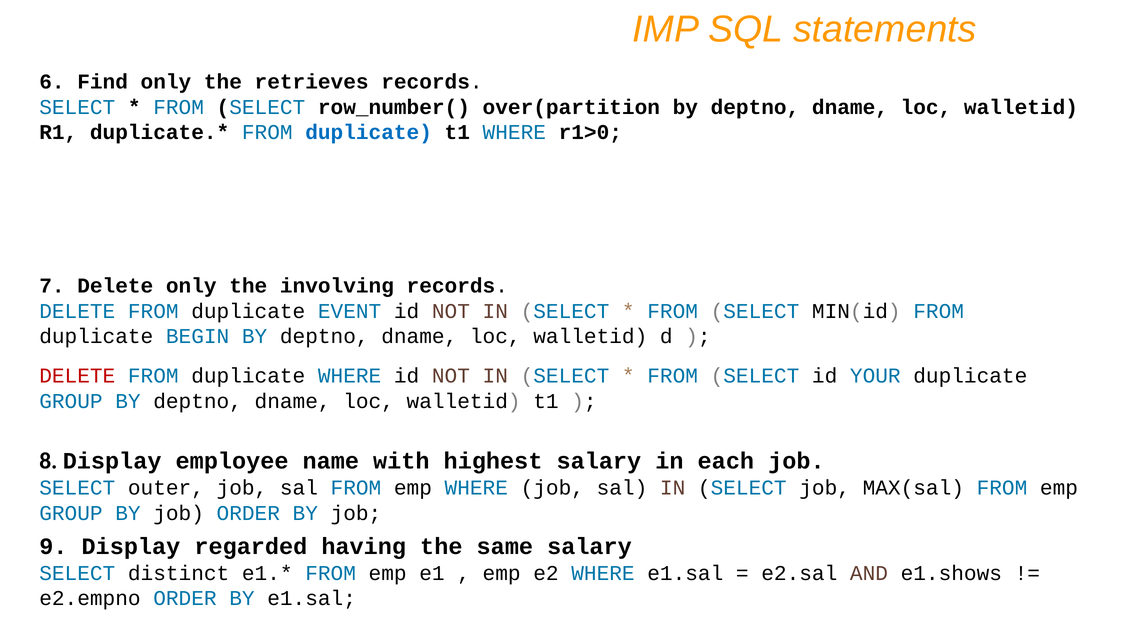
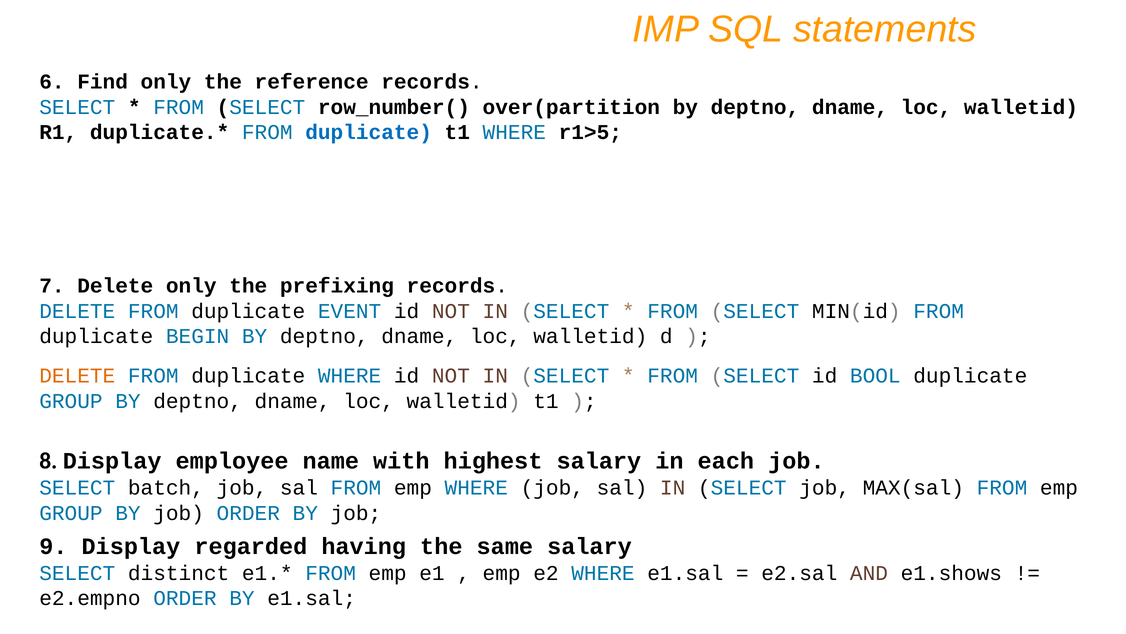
retrieves: retrieves -> reference
r1>0: r1>0 -> r1>5
involving: involving -> prefixing
DELETE at (77, 376) colour: red -> orange
YOUR: YOUR -> BOOL
outer: outer -> batch
